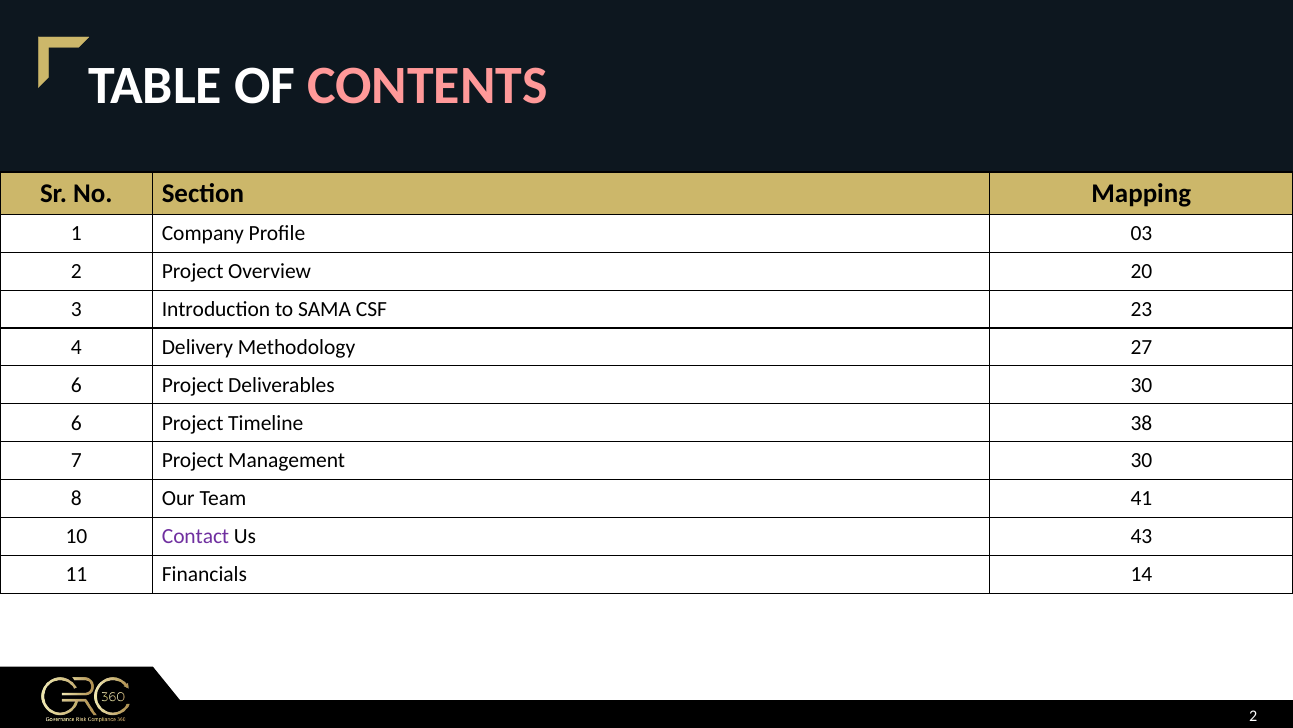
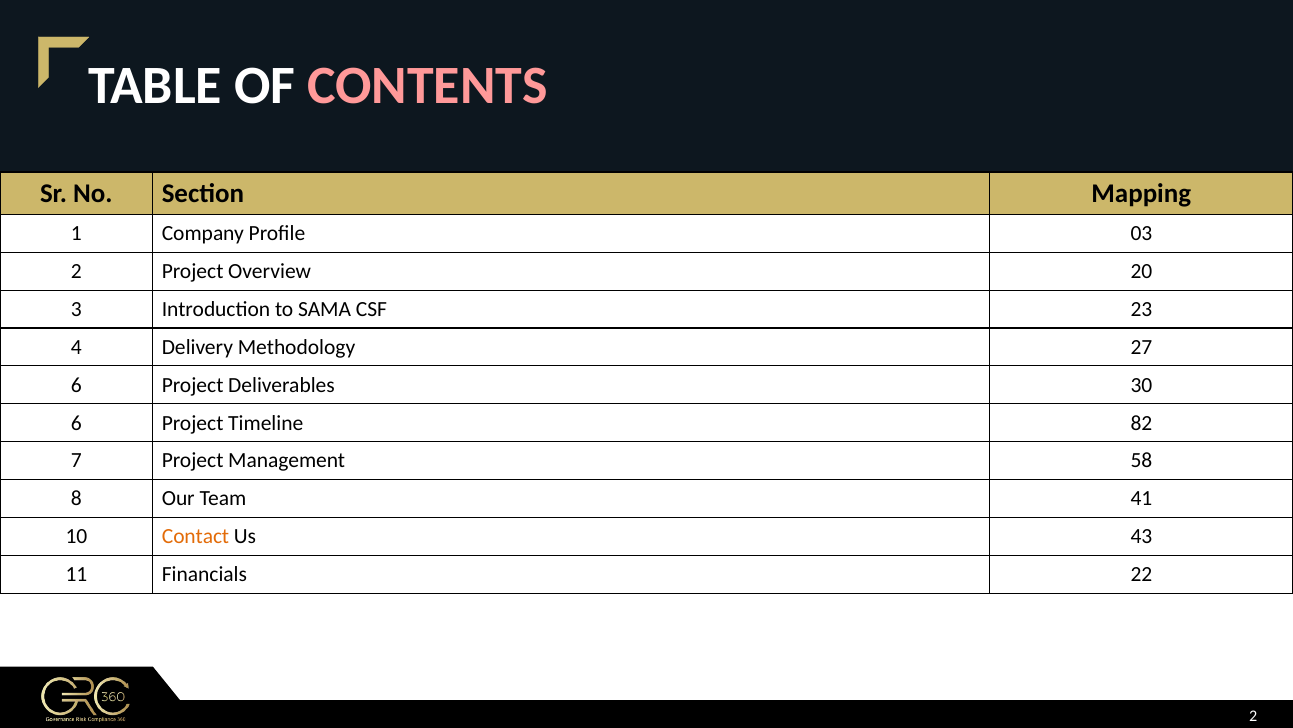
38: 38 -> 82
Management 30: 30 -> 58
Contact colour: purple -> orange
14: 14 -> 22
